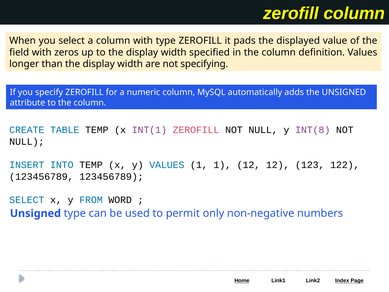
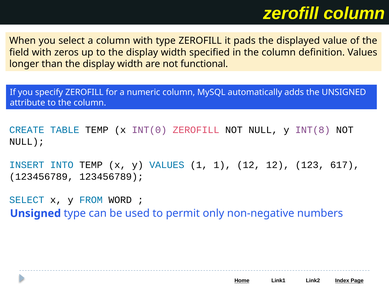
specifying: specifying -> functional
INT(1: INT(1 -> INT(0
122: 122 -> 617
